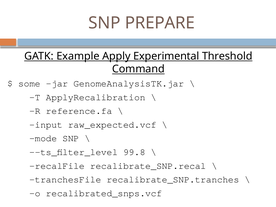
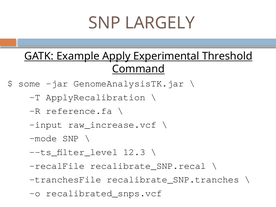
PREPARE: PREPARE -> LARGELY
raw_expected.vcf: raw_expected.vcf -> raw_increase.vcf
99.8: 99.8 -> 12.3
